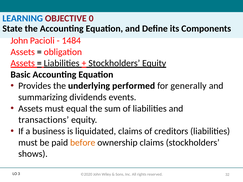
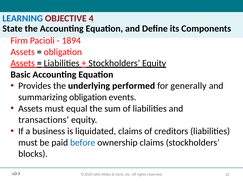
0: 0 -> 4
John at (19, 41): John -> Firm
1484: 1484 -> 1894
summarizing dividends: dividends -> obligation
before colour: orange -> blue
shows: shows -> blocks
